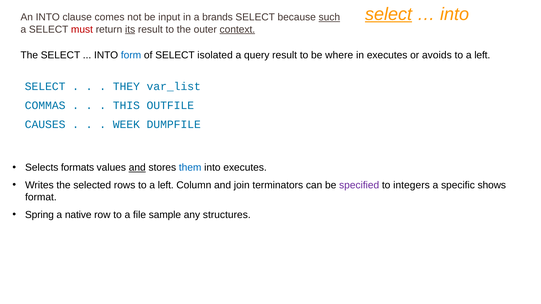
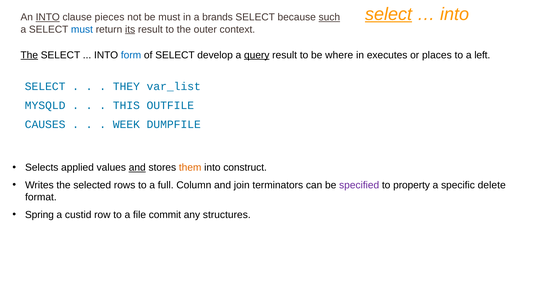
INTO at (48, 17) underline: none -> present
comes: comes -> pieces
be input: input -> must
must at (82, 29) colour: red -> blue
context underline: present -> none
The at (29, 55) underline: none -> present
isolated: isolated -> develop
query underline: none -> present
avoids: avoids -> places
COMMAS: COMMAS -> MYSQLD
formats: formats -> applied
them colour: blue -> orange
into executes: executes -> construct
rows to a left: left -> full
integers: integers -> property
shows: shows -> delete
native: native -> custid
sample: sample -> commit
